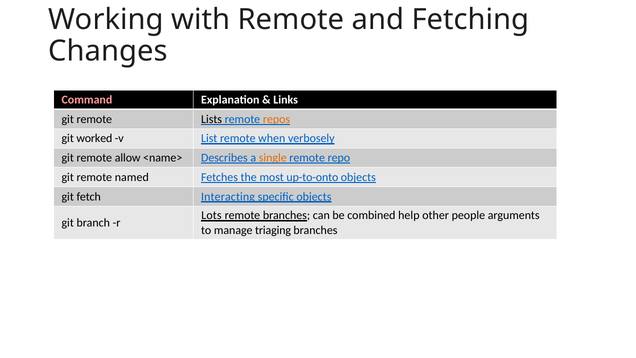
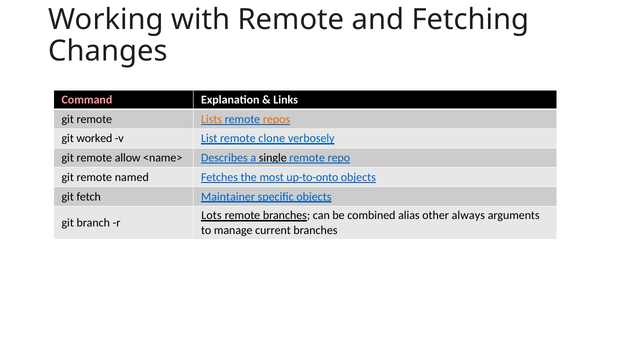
Lists colour: black -> orange
when: when -> clone
single colour: orange -> black
Interacting: Interacting -> Maintainer
help: help -> alias
people: people -> always
triaging: triaging -> current
